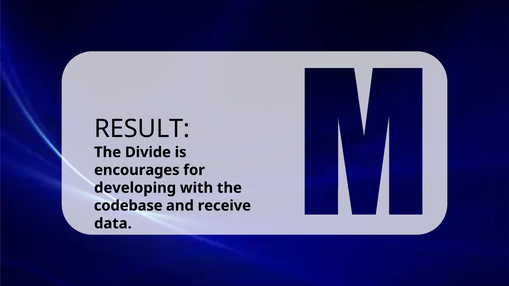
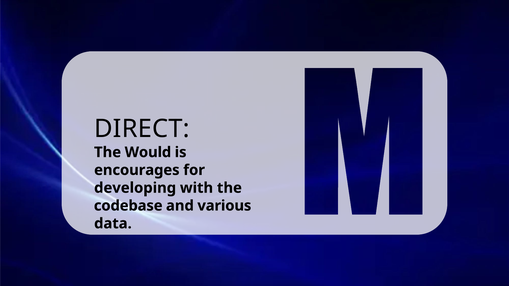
RESULT: RESULT -> DIRECT
Divide: Divide -> Would
receive: receive -> various
